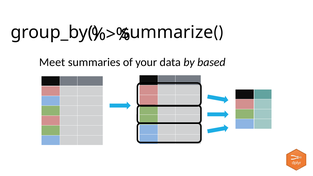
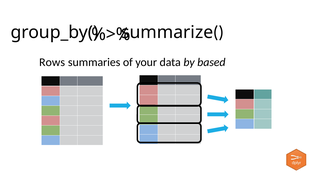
Meet: Meet -> Rows
